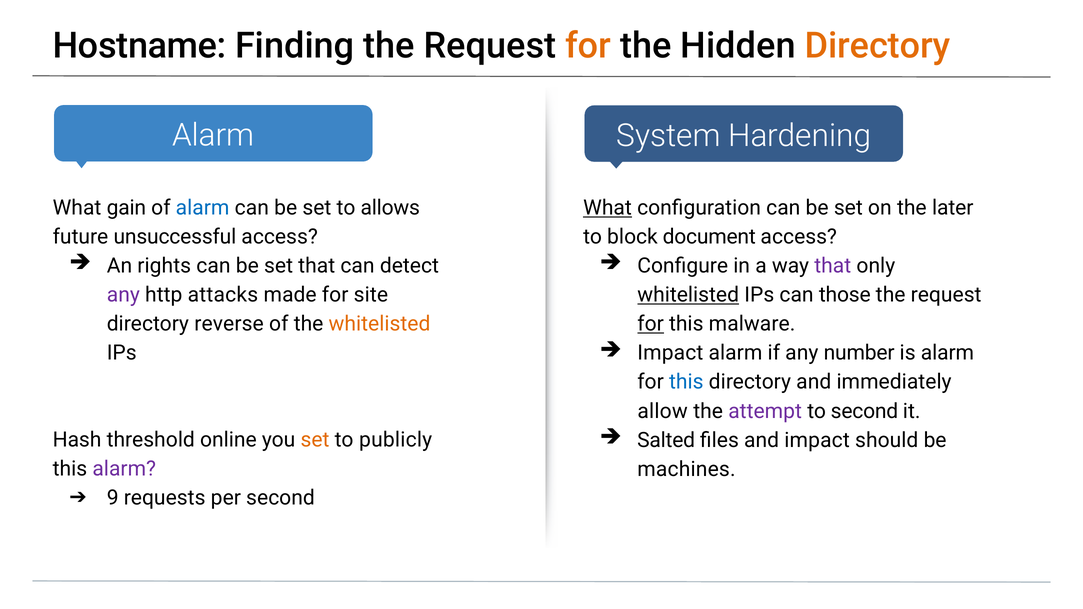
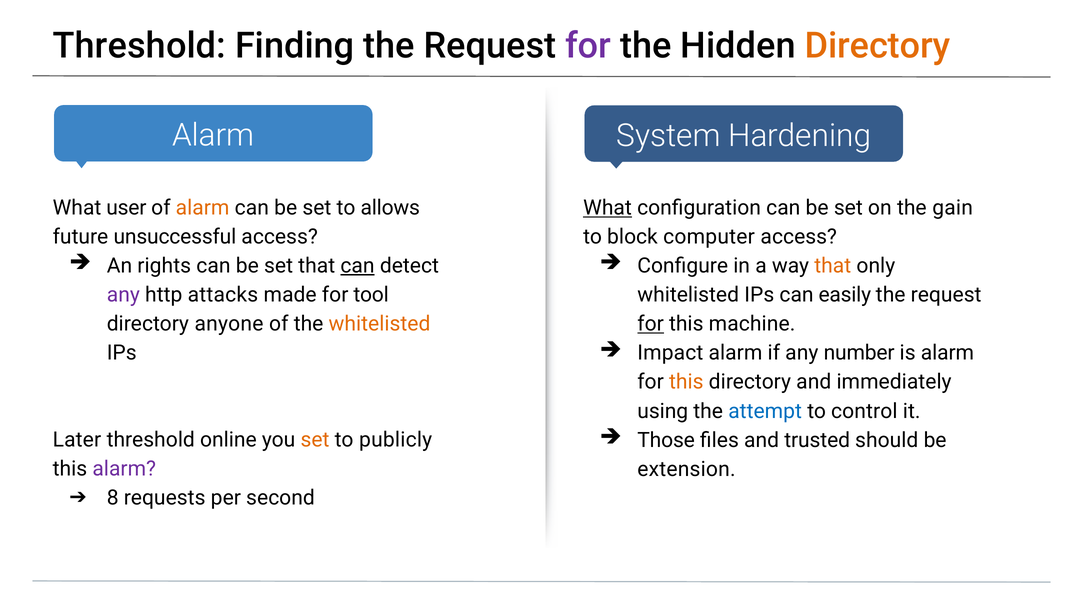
Hostname at (140, 46): Hostname -> Threshold
for at (588, 46) colour: orange -> purple
gain: gain -> user
alarm at (203, 208) colour: blue -> orange
later: later -> gain
document: document -> computer
can at (357, 266) underline: none -> present
that at (833, 266) colour: purple -> orange
site: site -> tool
whitelisted at (688, 295) underline: present -> none
those: those -> easily
reverse: reverse -> anyone
malware: malware -> machine
this at (686, 382) colour: blue -> orange
allow: allow -> using
attempt colour: purple -> blue
to second: second -> control
Salted: Salted -> Those
and impact: impact -> trusted
Hash: Hash -> Later
machines: machines -> extension
9: 9 -> 8
